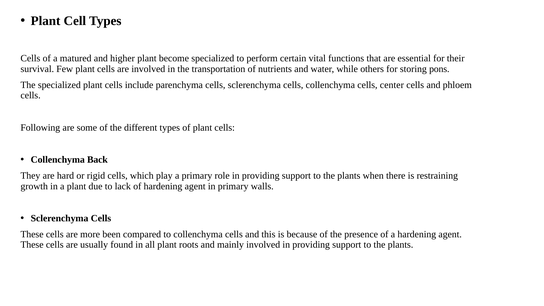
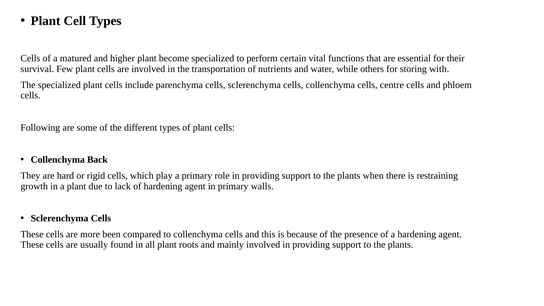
pons: pons -> with
center: center -> centre
